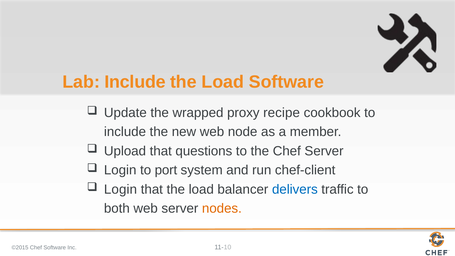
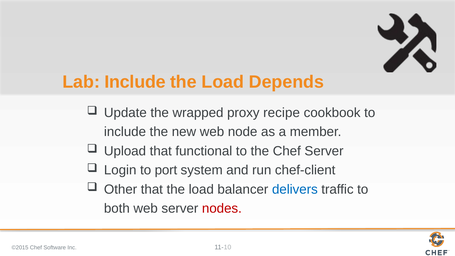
Load Software: Software -> Depends
questions: questions -> functional
Login at (120, 189): Login -> Other
nodes colour: orange -> red
